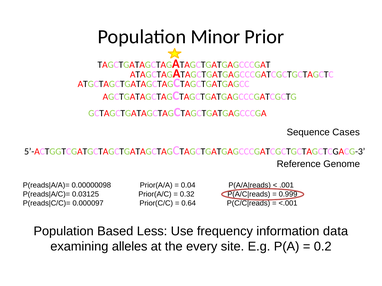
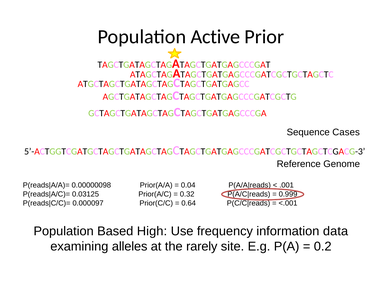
Minor: Minor -> Active
Less: Less -> High
every: every -> rarely
